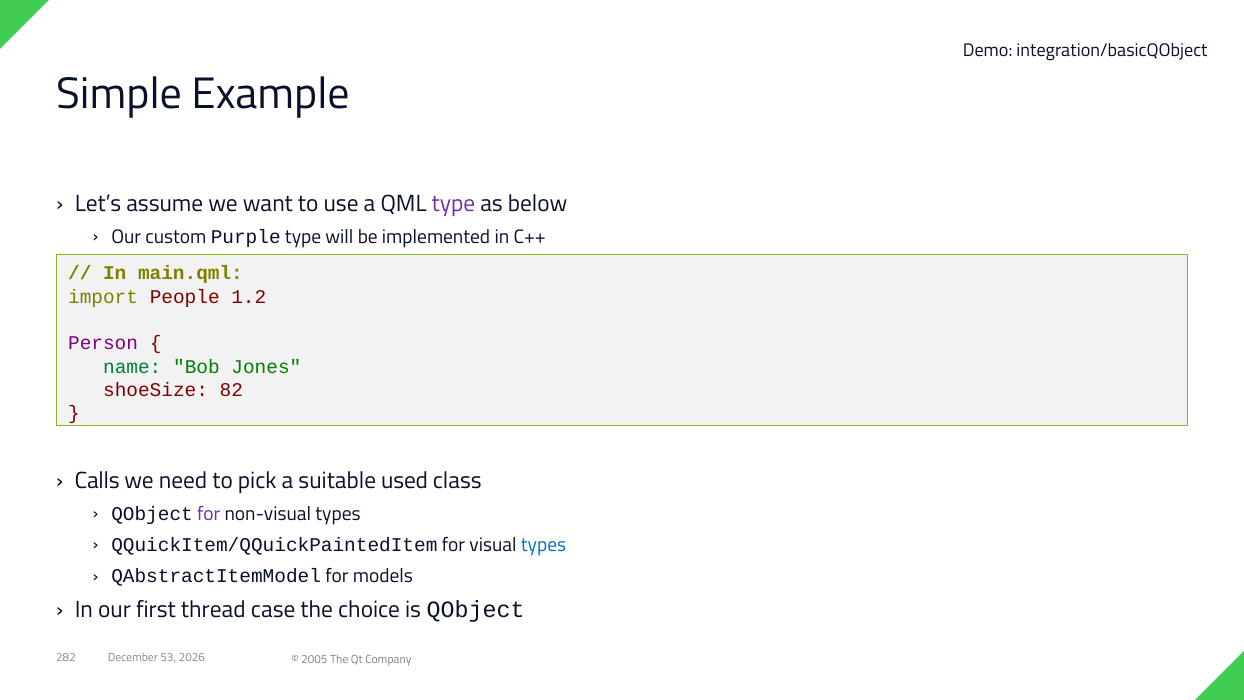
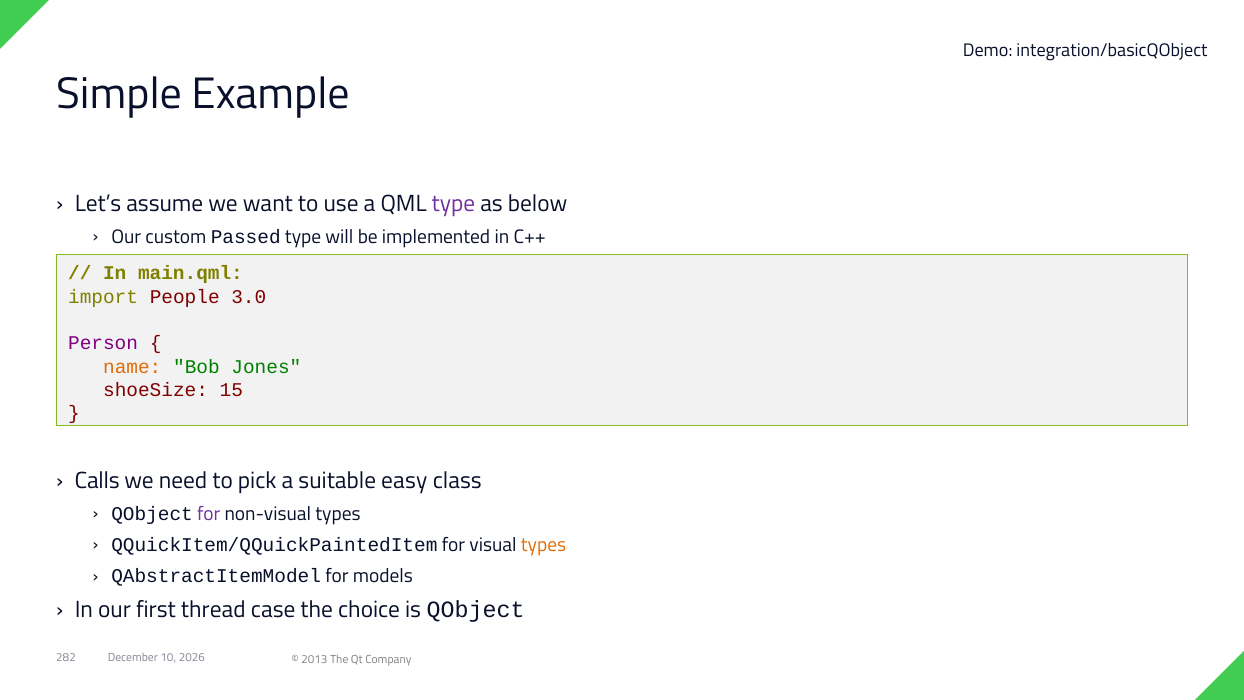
Purple: Purple -> Passed
1.2: 1.2 -> 3.0
name colour: green -> orange
82: 82 -> 15
used: used -> easy
types at (543, 545) colour: blue -> orange
53: 53 -> 10
2005: 2005 -> 2013
